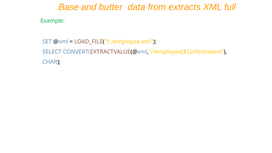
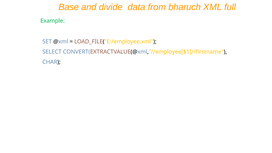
butter: butter -> divide
extracts: extracts -> bharuch
